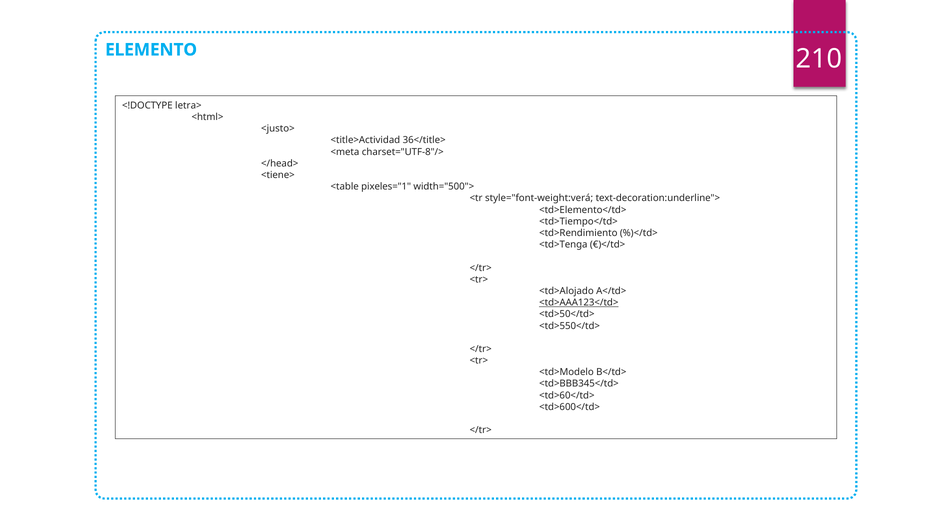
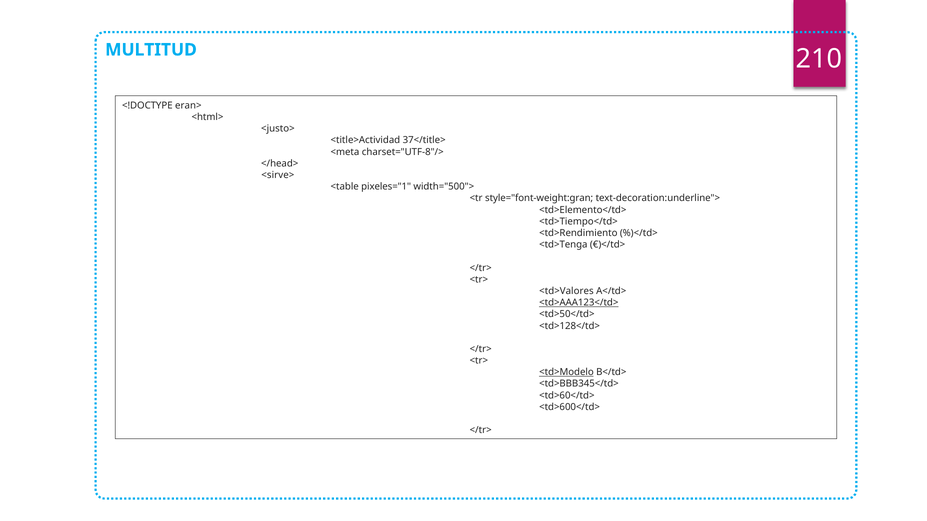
ELEMENTO: ELEMENTO -> MULTITUD
letra>: letra> -> eran>
36</title>: 36</title> -> 37</title>
<tiene>: <tiene> -> <sirve>
style="font-weight:verá: style="font-weight:verá -> style="font-weight:gran
<td>Alojado: <td>Alojado -> <td>Valores
<td>550</td>: <td>550</td> -> <td>128</td>
<td>Modelo underline: none -> present
